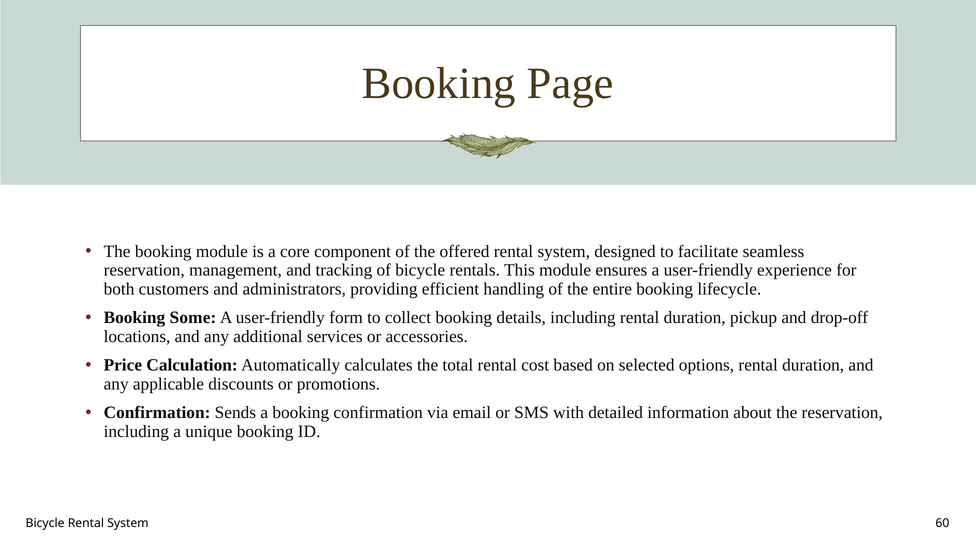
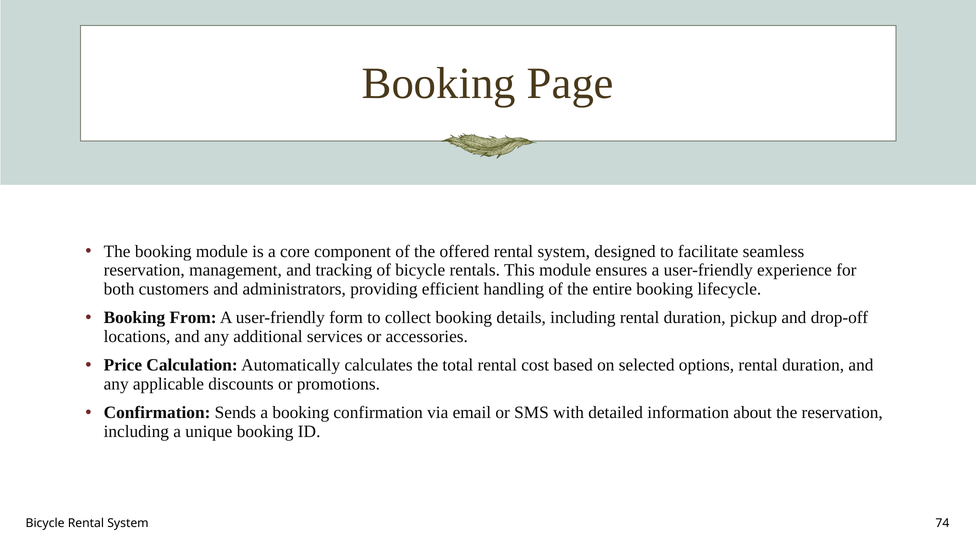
Some: Some -> From
60: 60 -> 74
